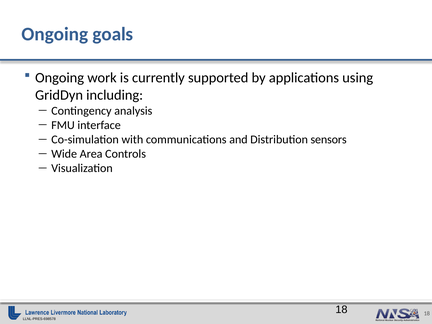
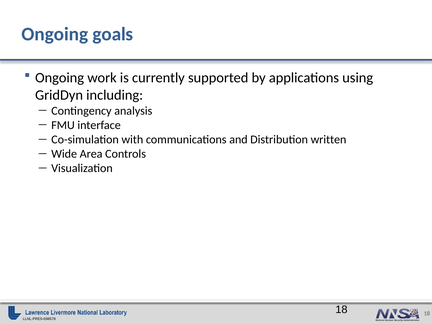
sensors: sensors -> written
